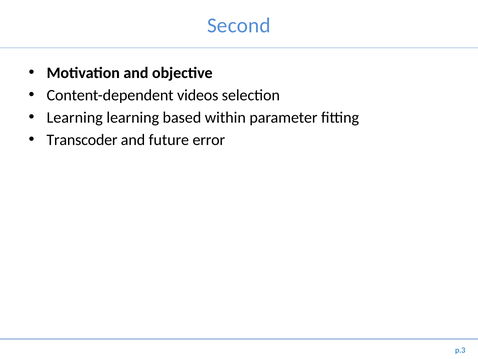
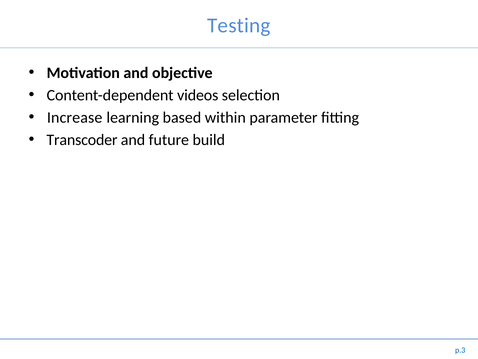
Second: Second -> Testing
Learning at (75, 117): Learning -> Increase
error: error -> build
